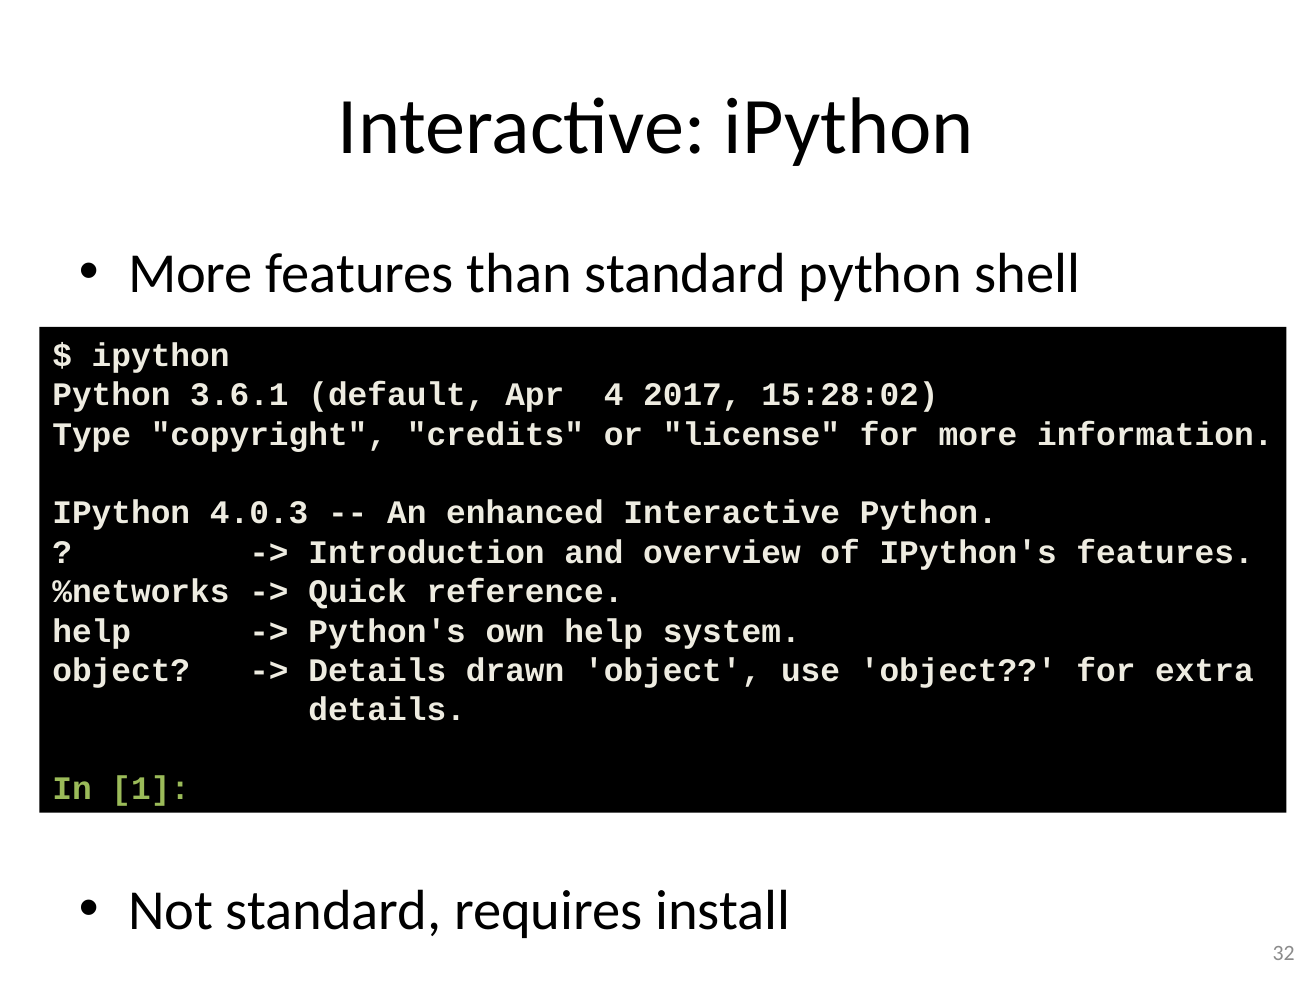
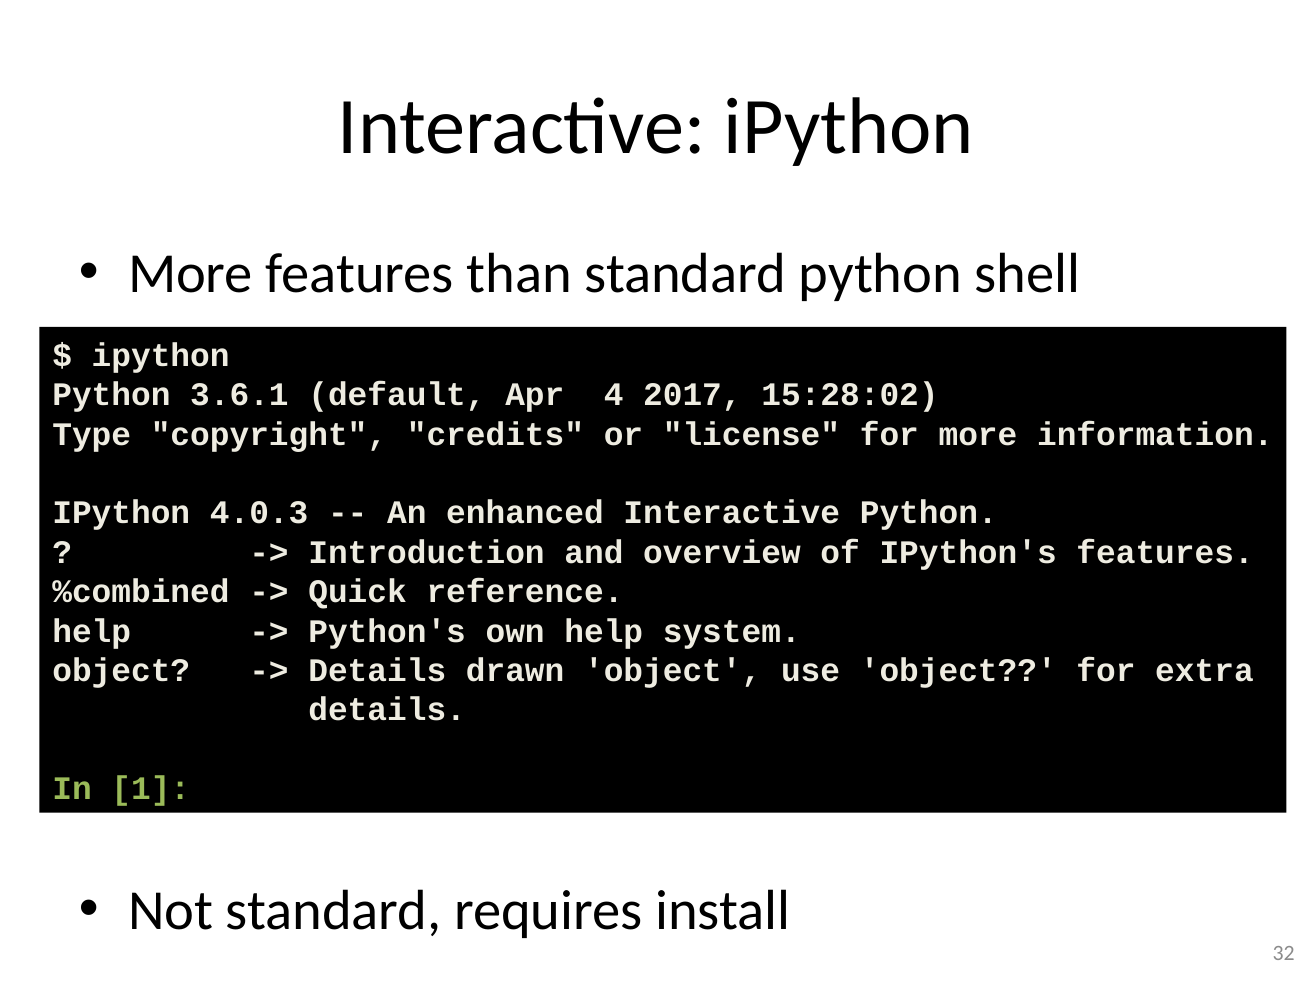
%networks: %networks -> %combined
